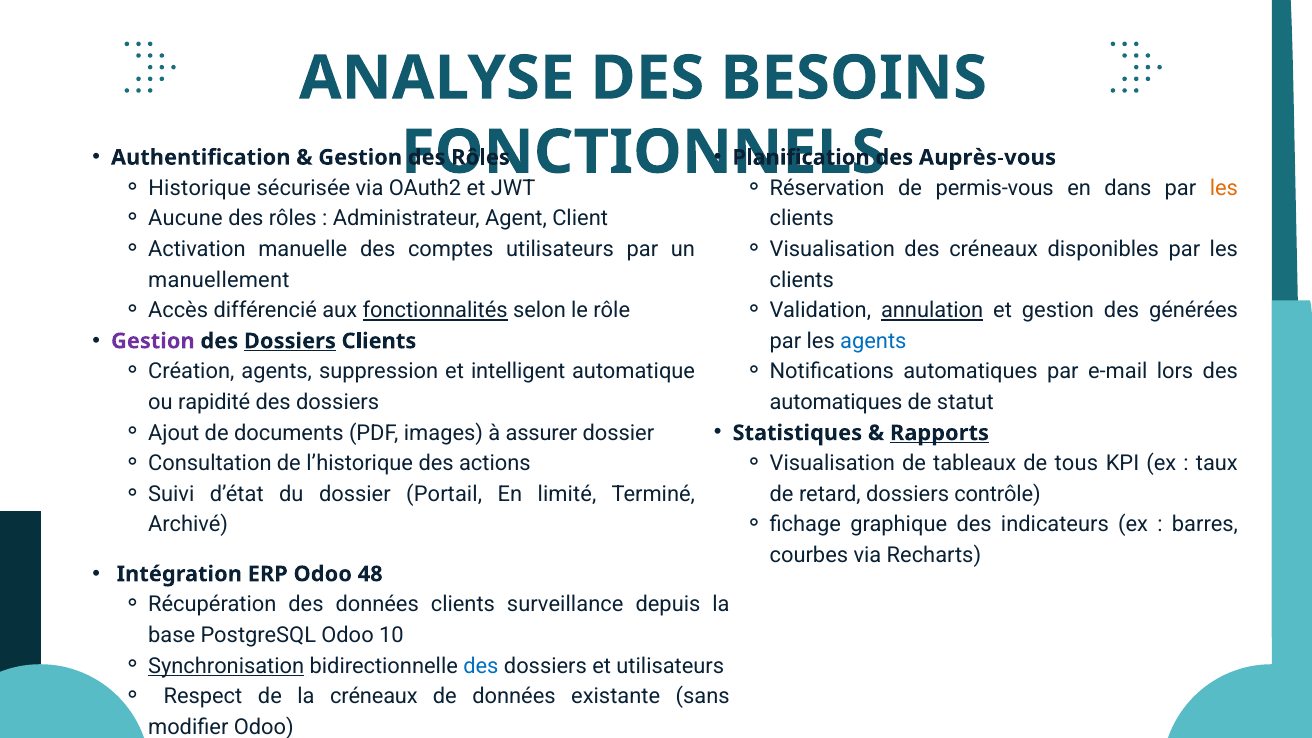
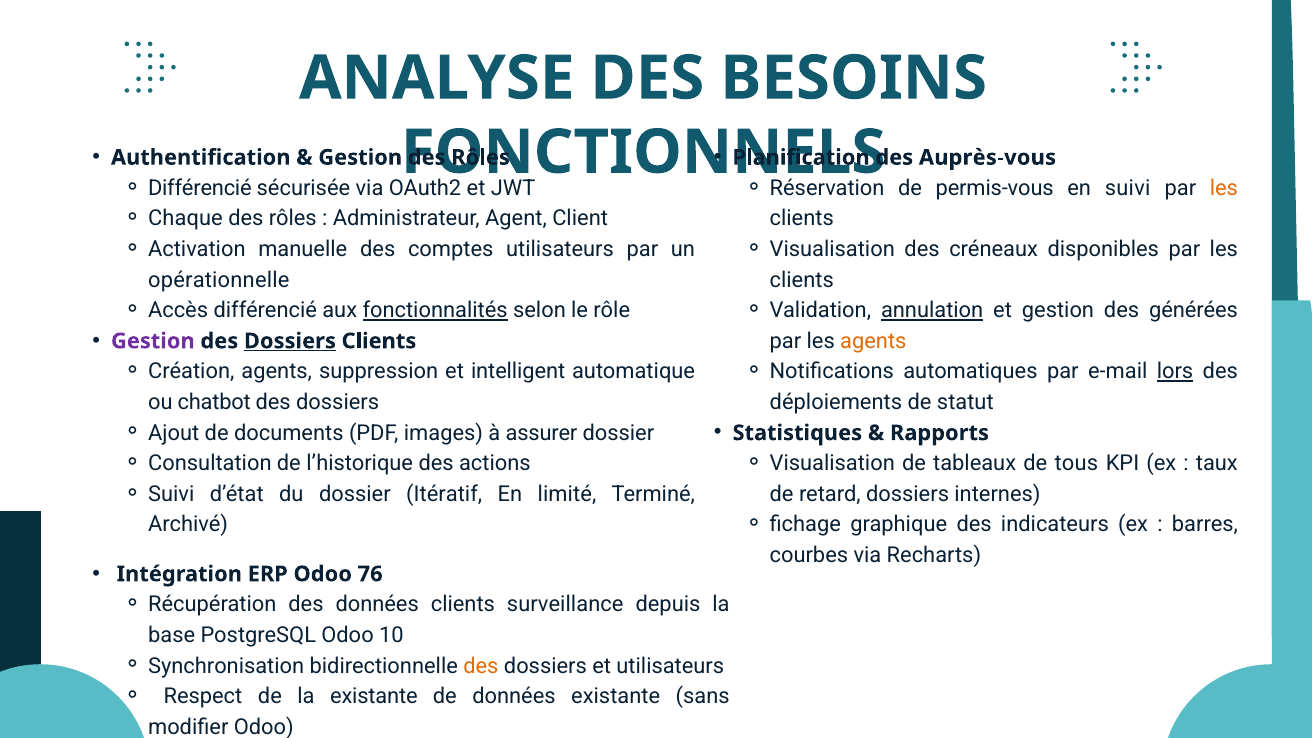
Historique at (200, 188): Historique -> Différencié
en dans: dans -> suivi
Aucune: Aucune -> Chaque
manuellement: manuellement -> opérationnelle
agents at (873, 341) colour: blue -> orange
lors underline: none -> present
rapidité: rapidité -> chatbot
automatiques at (836, 402): automatiques -> déploiements
Rapports underline: present -> none
Portail: Portail -> Itératif
contrôle: contrôle -> internes
48: 48 -> 76
Synchronisation underline: present -> none
des at (481, 666) colour: blue -> orange
la créneaux: créneaux -> existante
